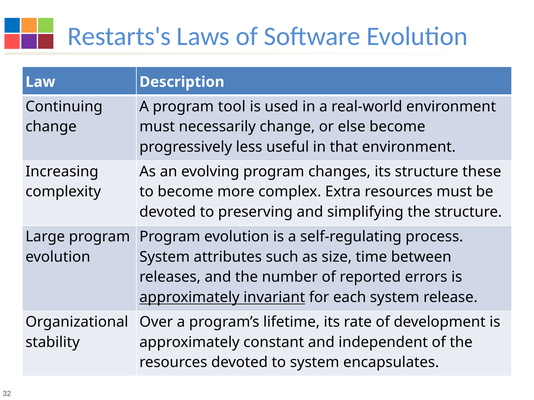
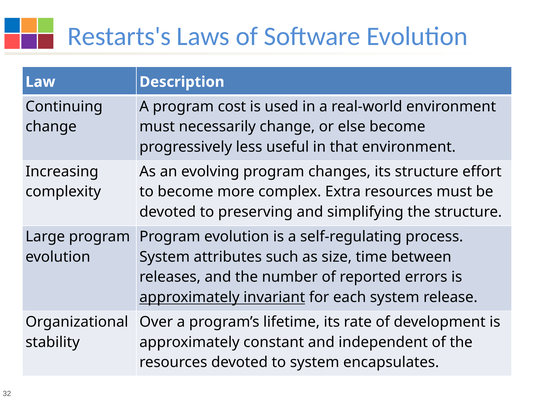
tool: tool -> cost
these: these -> effort
